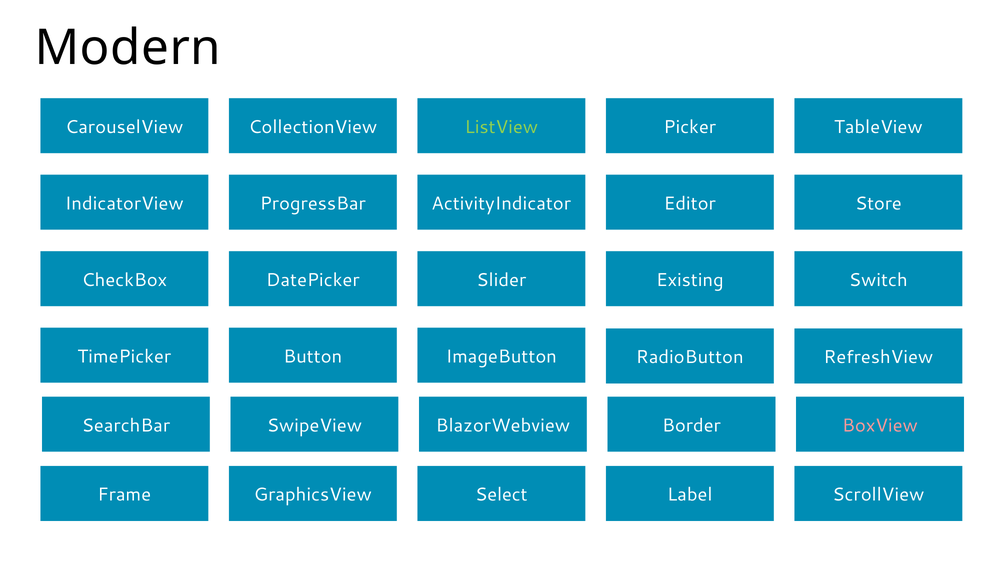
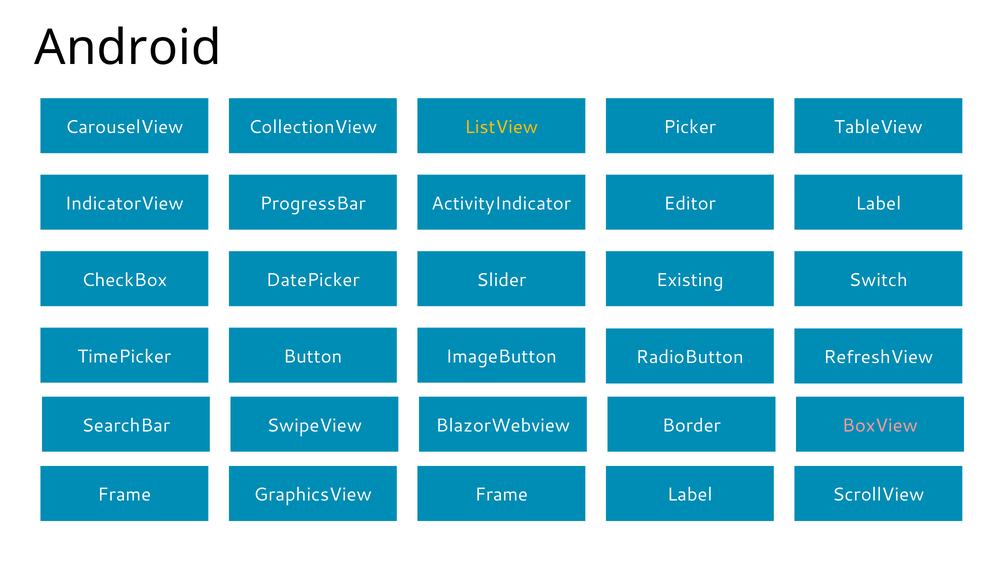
Modern: Modern -> Android
ListView colour: light green -> yellow
Editor Store: Store -> Label
GraphicsView Select: Select -> Frame
